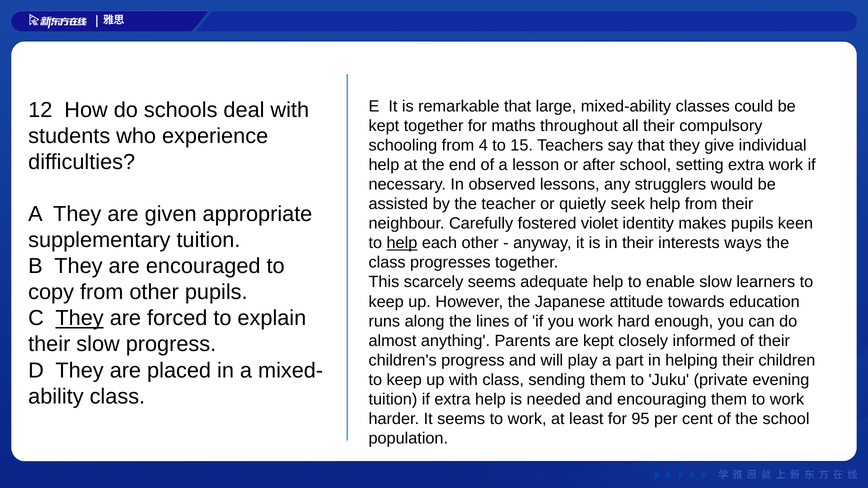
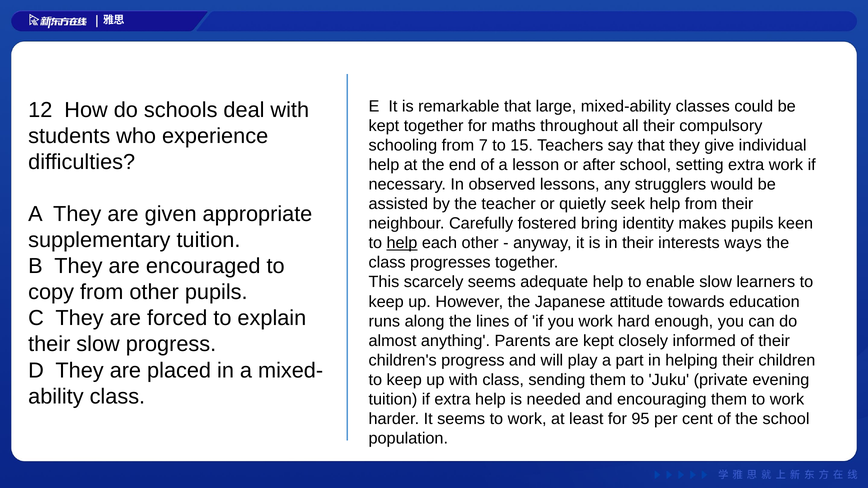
4: 4 -> 7
violet: violet -> bring
They at (80, 318) underline: present -> none
